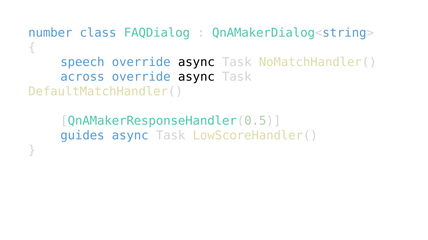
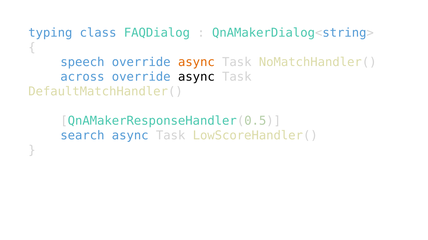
number: number -> typing
async at (196, 62) colour: black -> orange
guides: guides -> search
